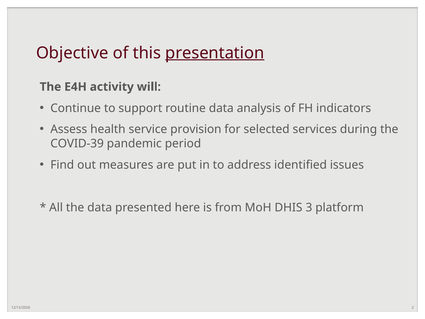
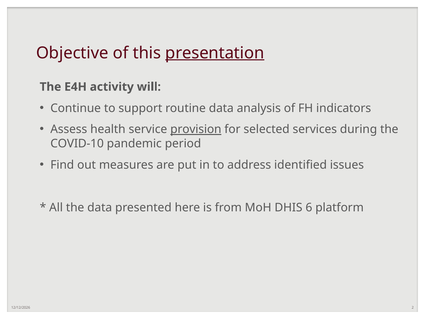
provision underline: none -> present
COVID-39: COVID-39 -> COVID-10
3: 3 -> 6
